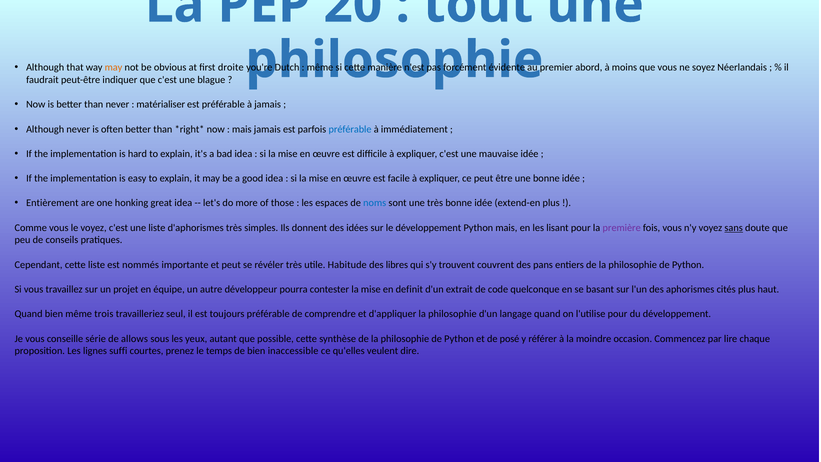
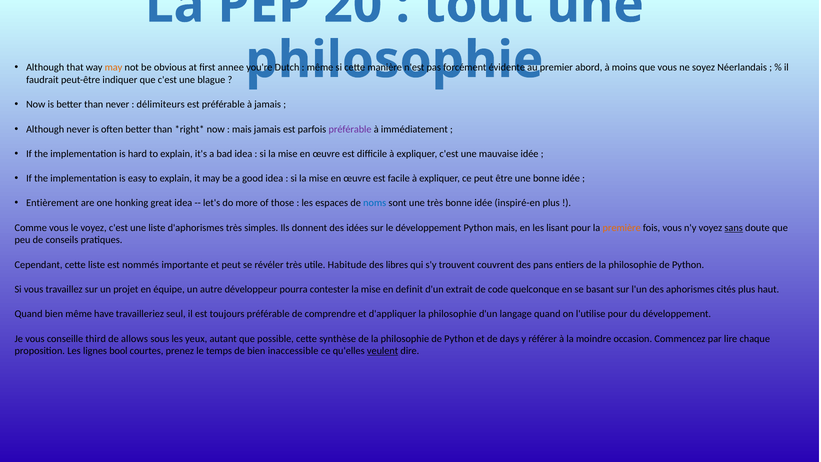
droite: droite -> annee
matérialiser: matérialiser -> délimiteurs
préférable at (350, 129) colour: blue -> purple
extend-en: extend-en -> inspiré-en
première colour: purple -> orange
trois: trois -> have
série: série -> third
posé: posé -> days
suffi: suffi -> bool
veulent underline: none -> present
